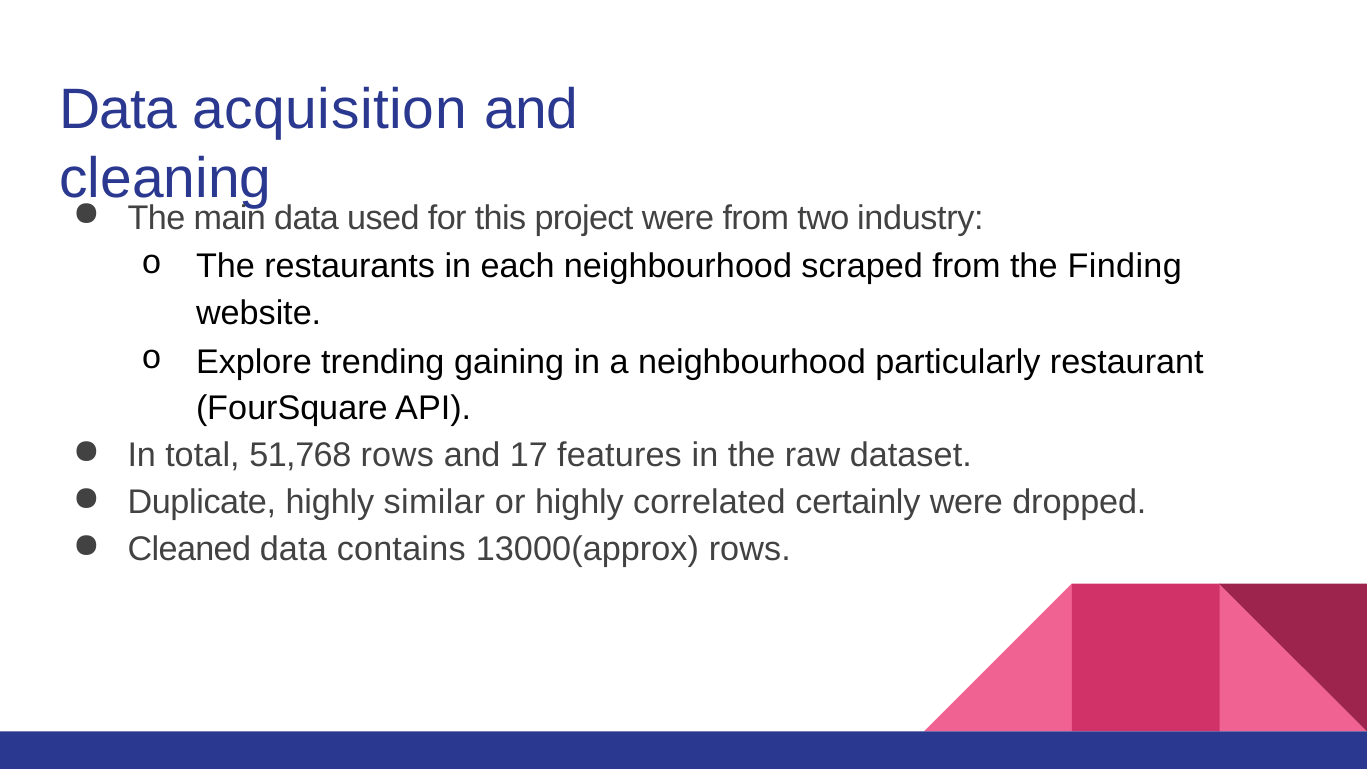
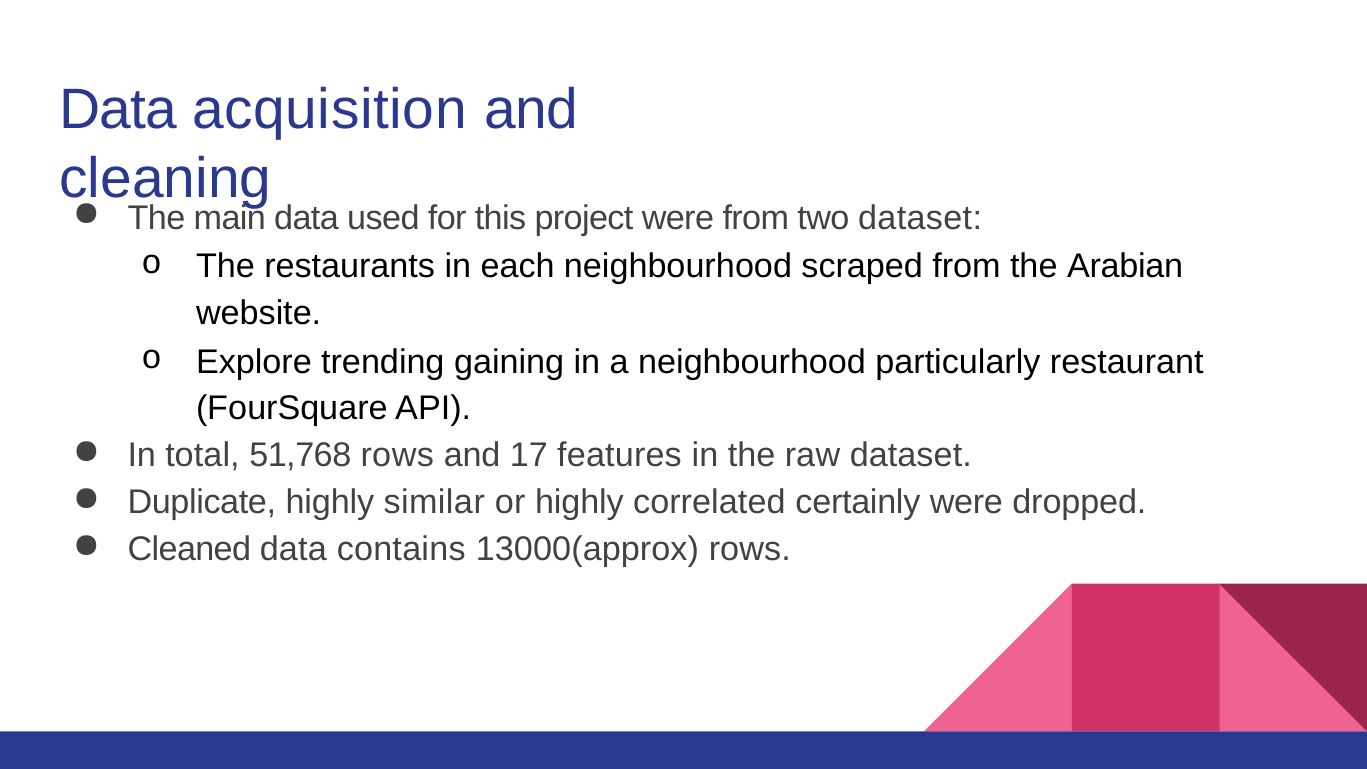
two industry: industry -> dataset
Finding: Finding -> Arabian
